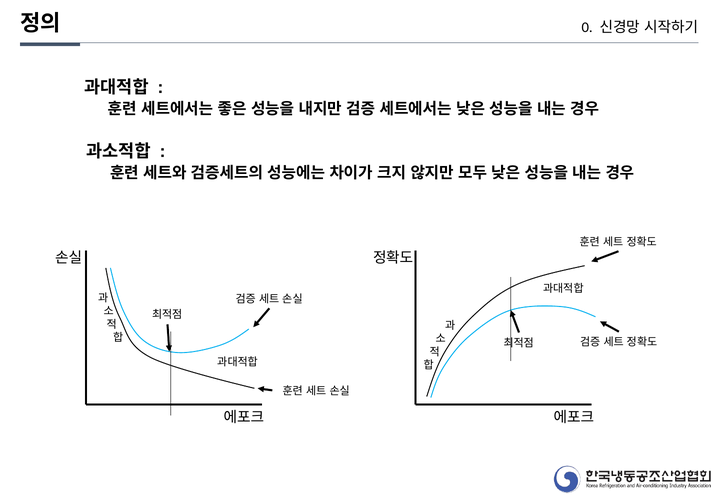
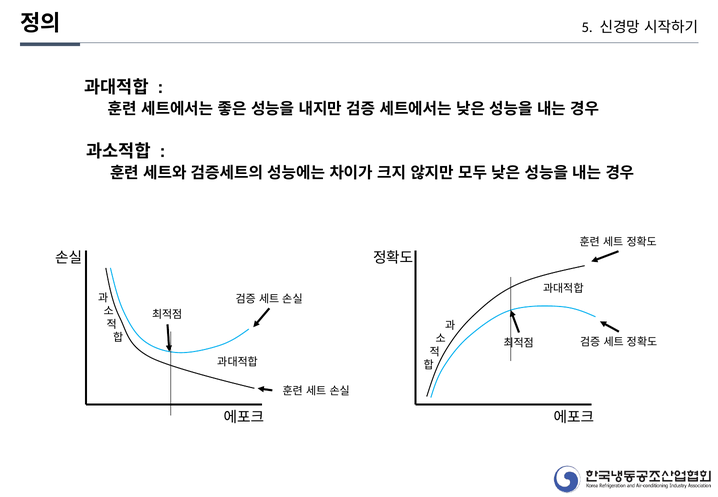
0: 0 -> 5
